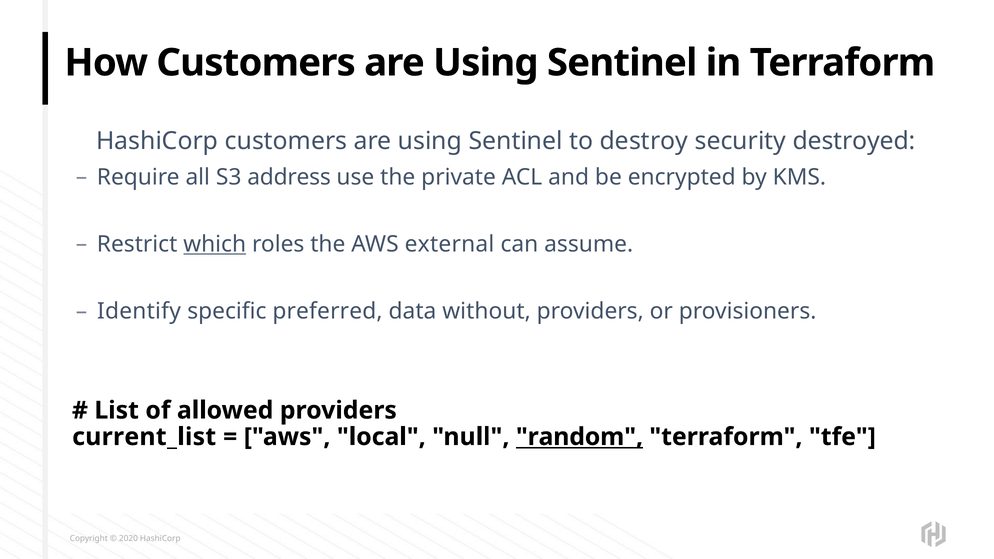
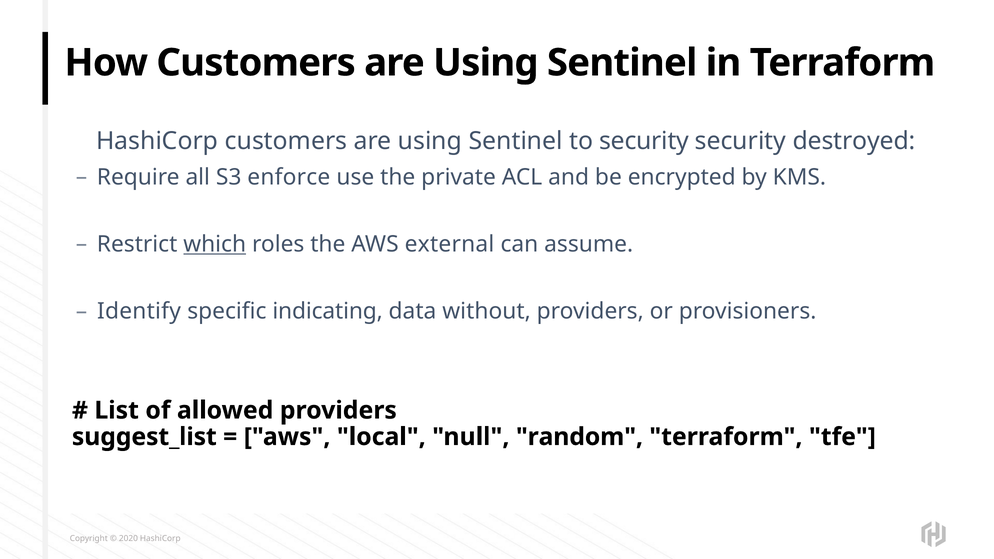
to destroy: destroy -> security
address: address -> enforce
preferred: preferred -> indicating
current_list: current_list -> suggest_list
random underline: present -> none
